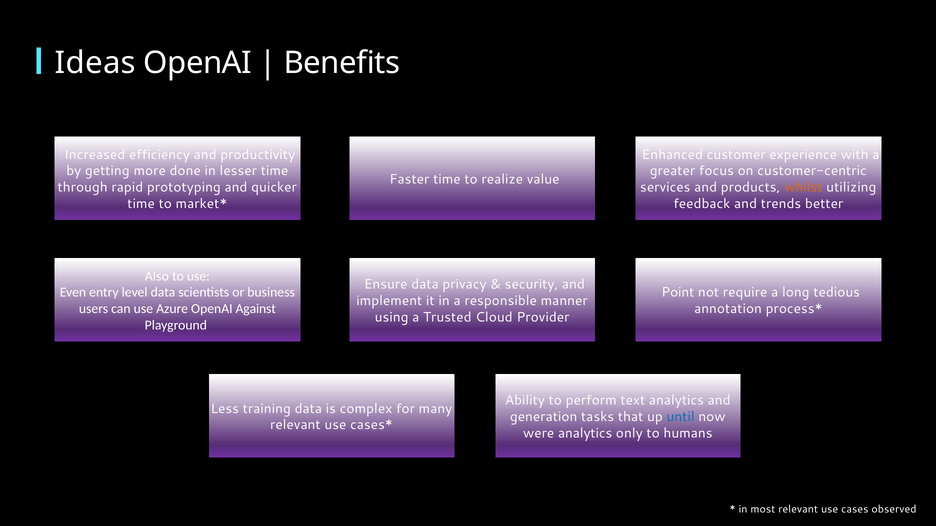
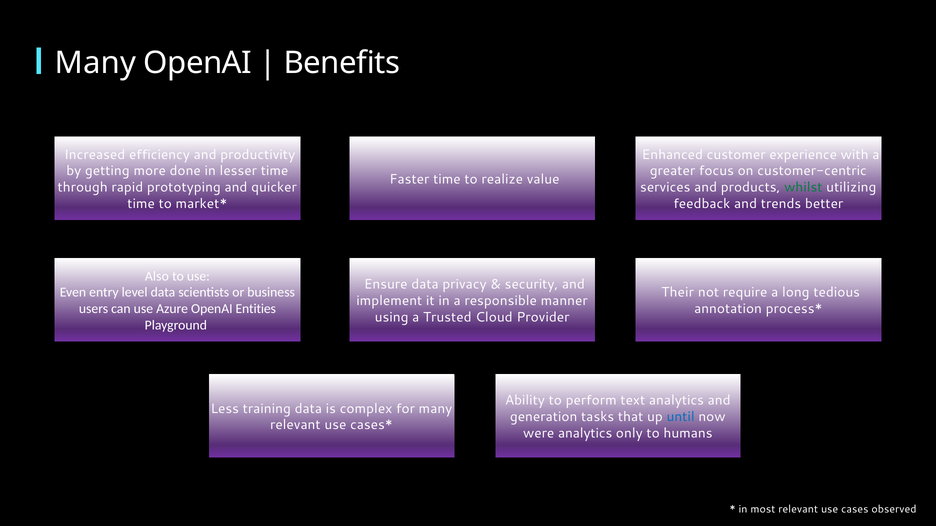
Ideas at (95, 63): Ideas -> Many
whilst colour: orange -> green
Point: Point -> Their
Against: Against -> Entities
